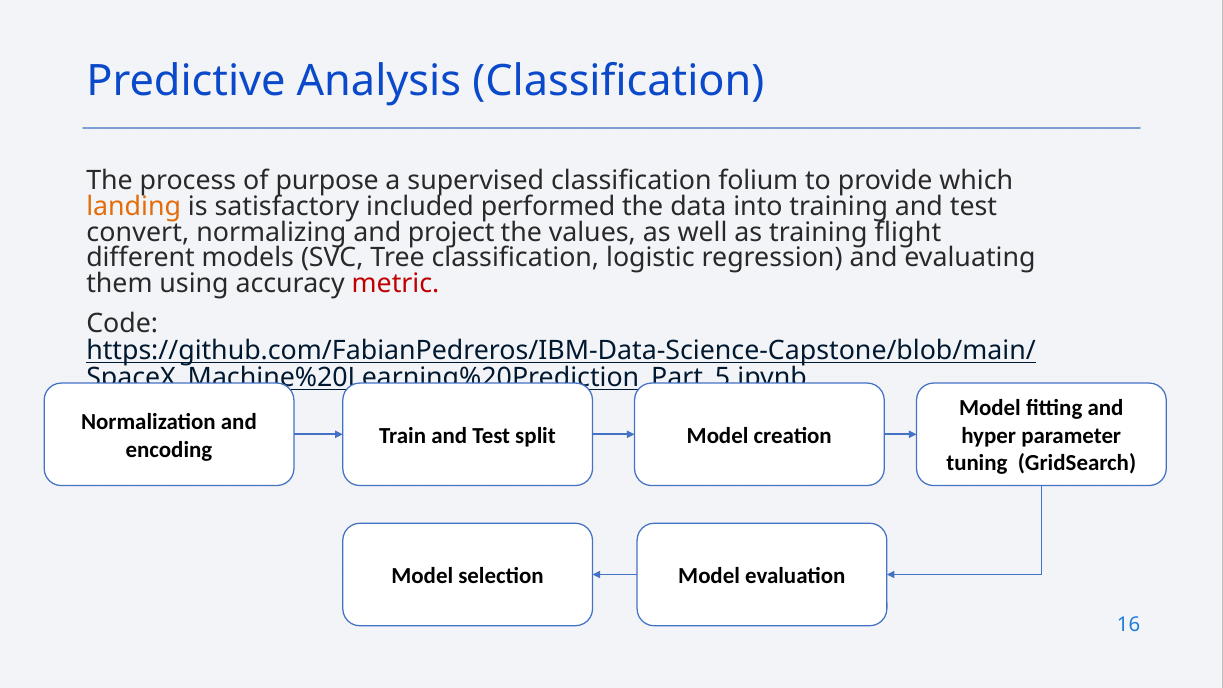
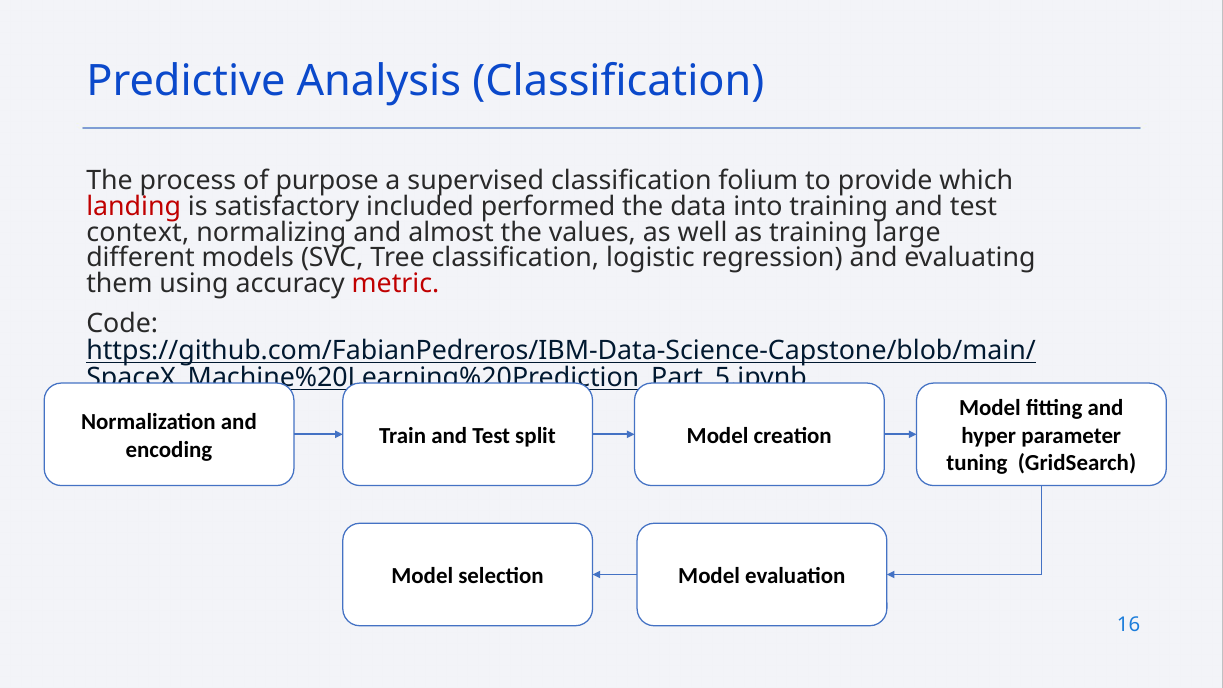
landing colour: orange -> red
convert: convert -> context
project: project -> almost
flight: flight -> large
